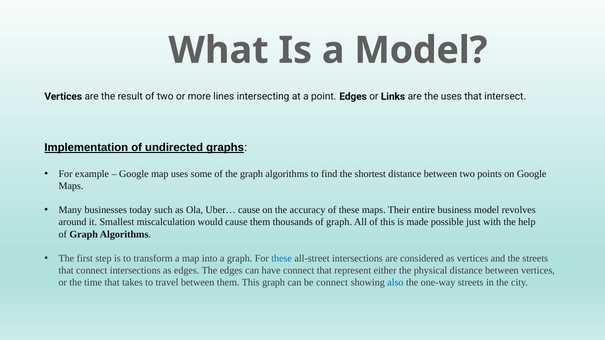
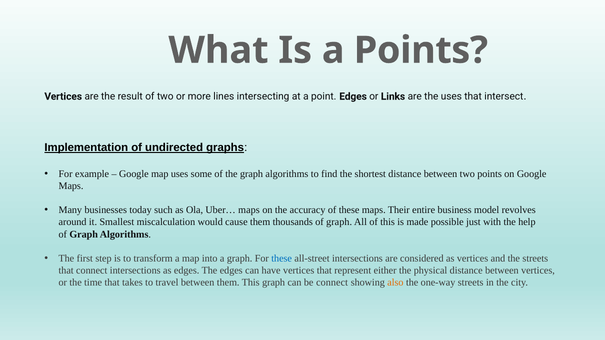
a Model: Model -> Points
Uber… cause: cause -> maps
have connect: connect -> vertices
also colour: blue -> orange
